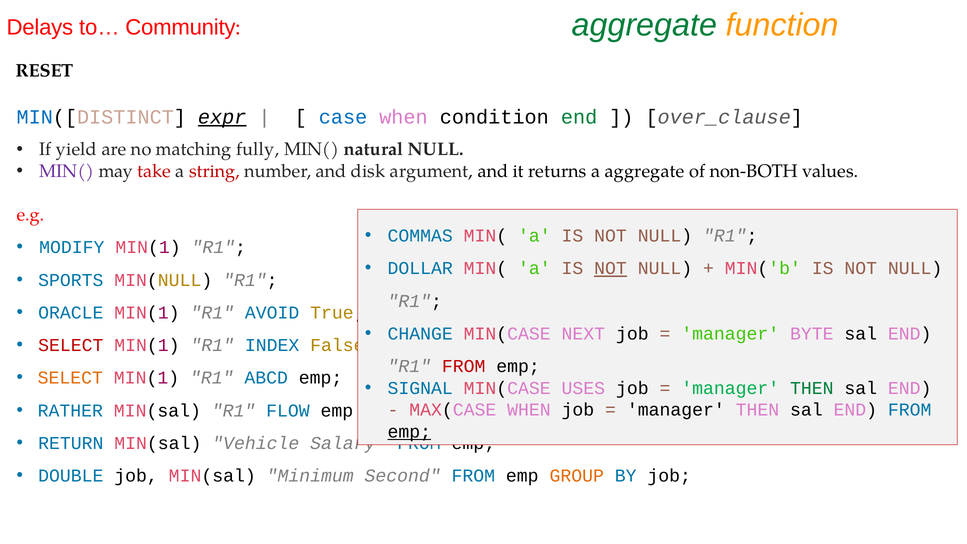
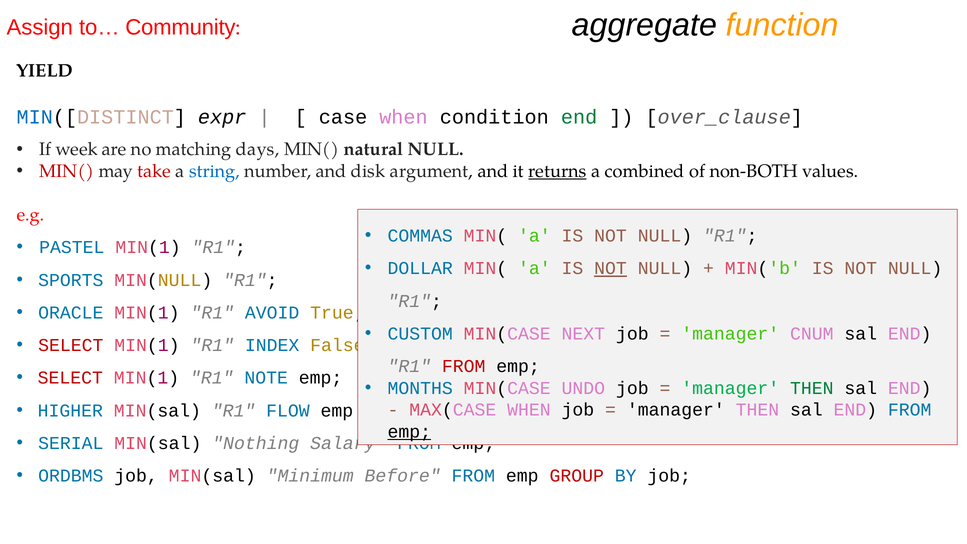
Delays: Delays -> Assign
aggregate at (644, 25) colour: green -> black
RESET: RESET -> YIELD
expr underline: present -> none
case colour: blue -> black
yield: yield -> week
fully: fully -> days
MIN( at (67, 171) colour: purple -> red
string colour: red -> blue
returns underline: none -> present
a aggregate: aggregate -> combined
MODIFY: MODIFY -> PASTEL
CHANGE: CHANGE -> CUSTOM
BYTE: BYTE -> CNUM
SELECT at (70, 378) colour: orange -> red
ABCD: ABCD -> NOTE
SIGNAL: SIGNAL -> MONTHS
USES: USES -> UNDO
RATHER: RATHER -> HIGHER
RETURN: RETURN -> SERIAL
Vehicle: Vehicle -> Nothing
DOUBLE: DOUBLE -> ORDBMS
Second: Second -> Before
GROUP colour: orange -> red
